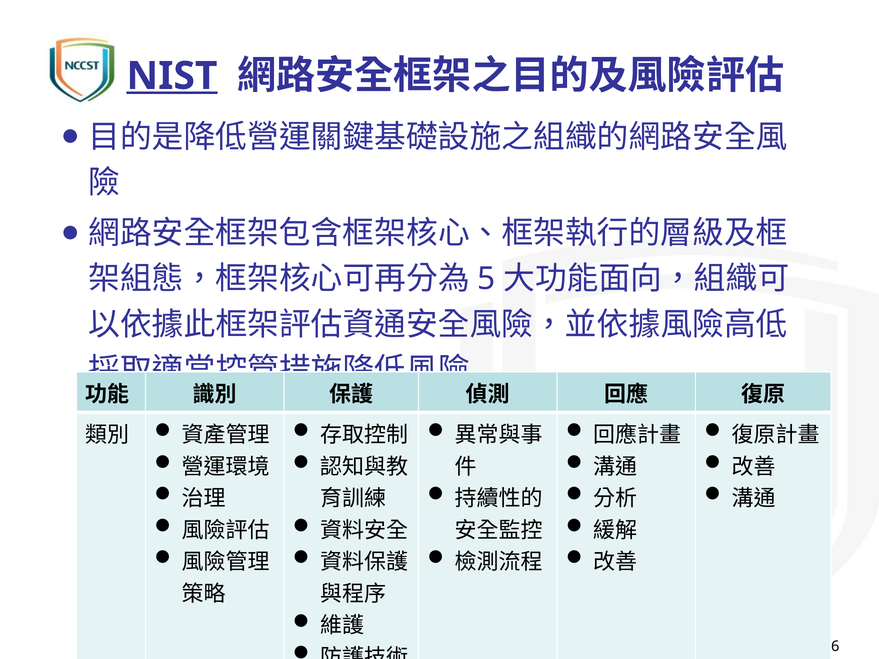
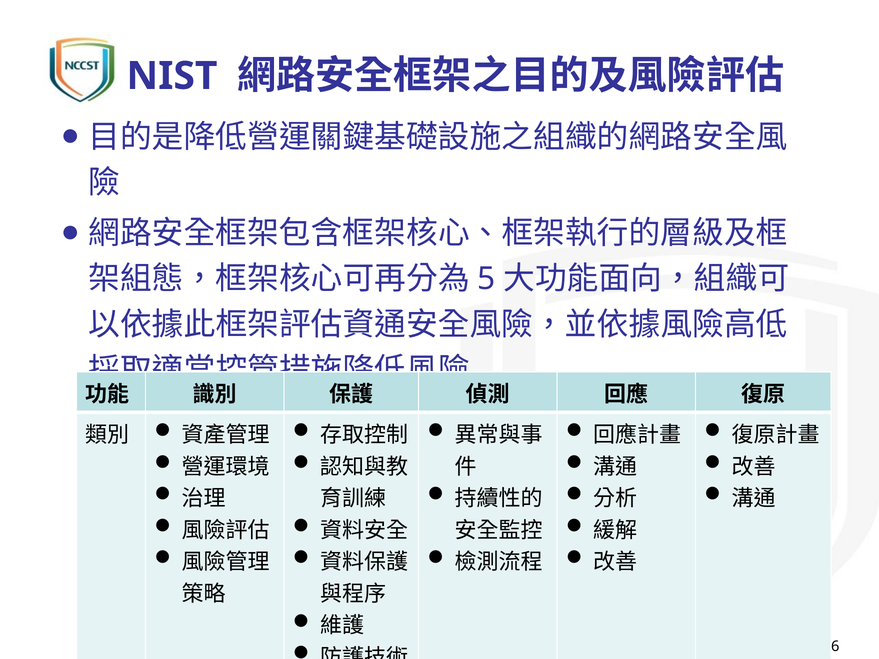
NIST underline: present -> none
